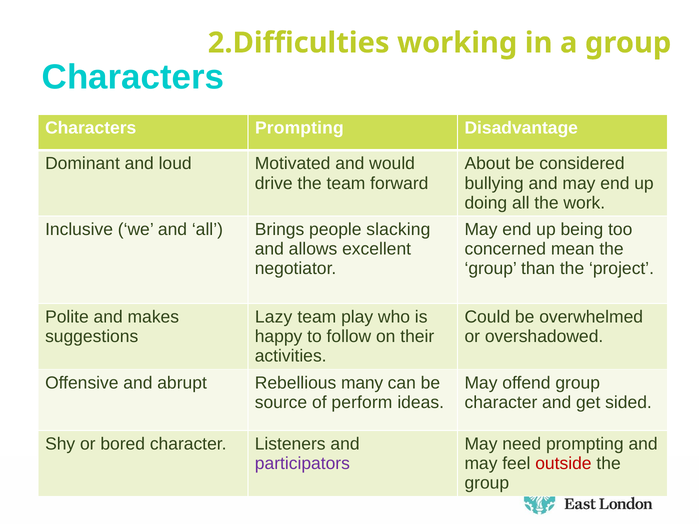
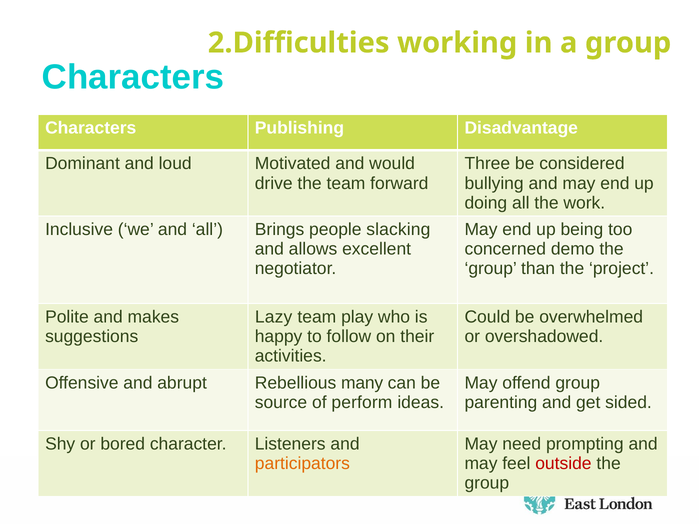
Characters Prompting: Prompting -> Publishing
About: About -> Three
mean: mean -> demo
character at (501, 402): character -> parenting
participators colour: purple -> orange
